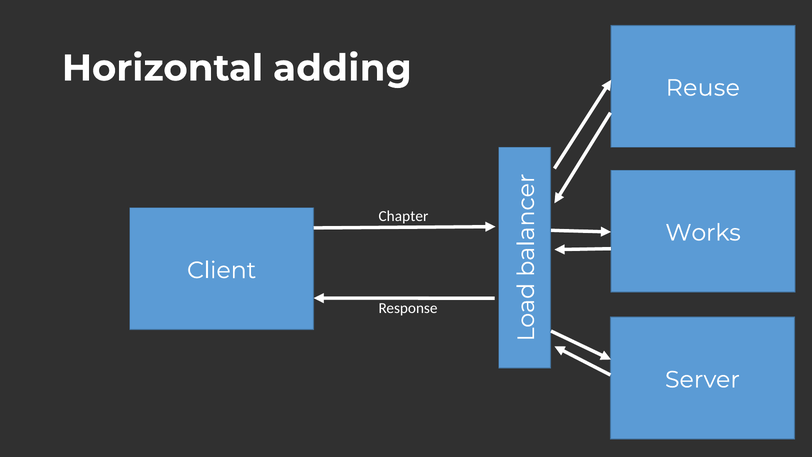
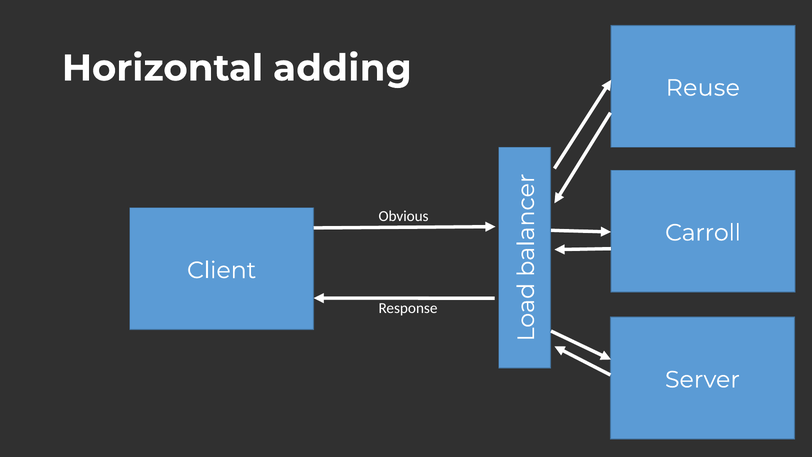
Chapter: Chapter -> Obvious
Works: Works -> Carroll
